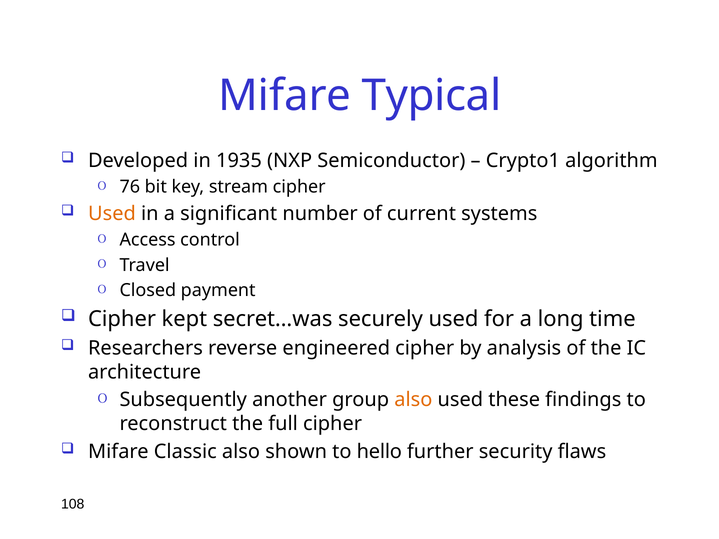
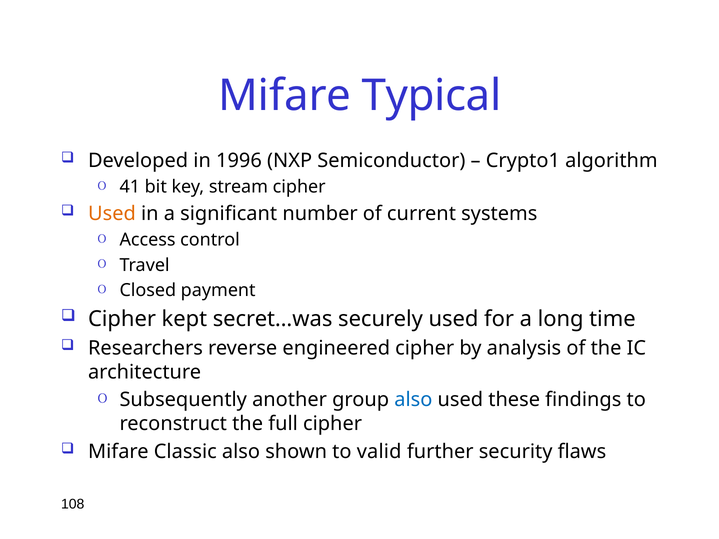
1935: 1935 -> 1996
76: 76 -> 41
also at (413, 400) colour: orange -> blue
hello: hello -> valid
